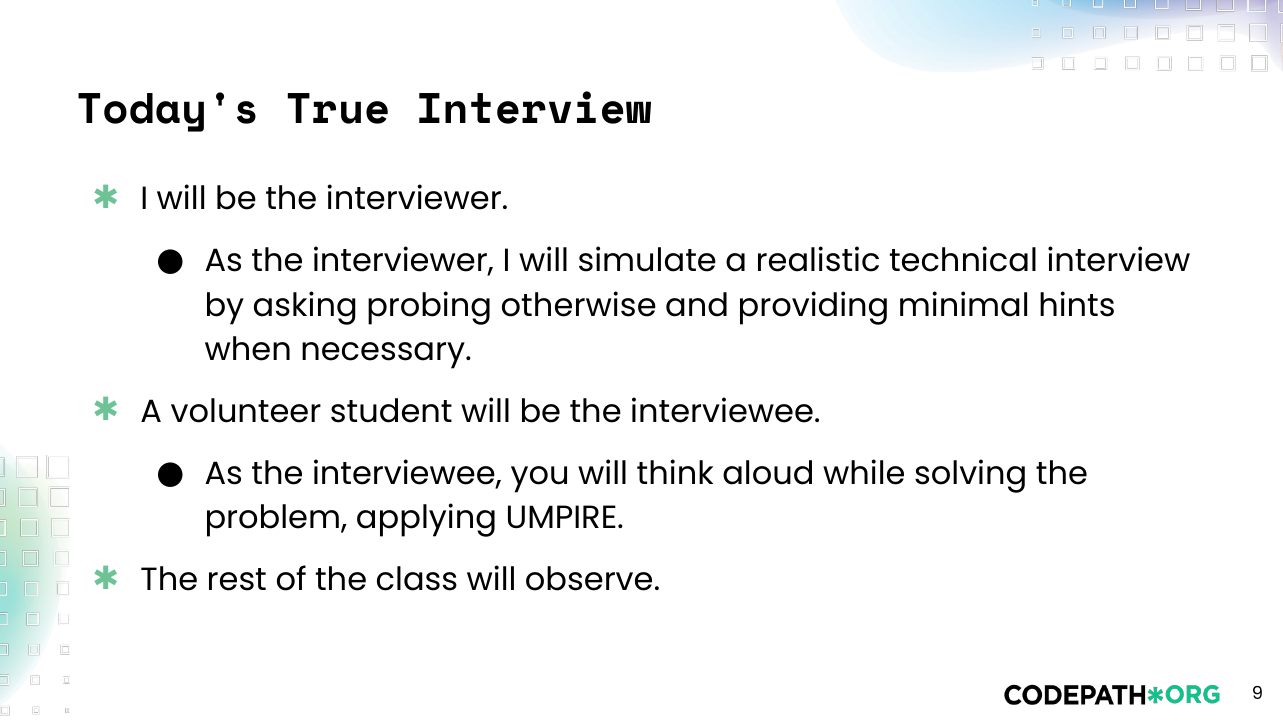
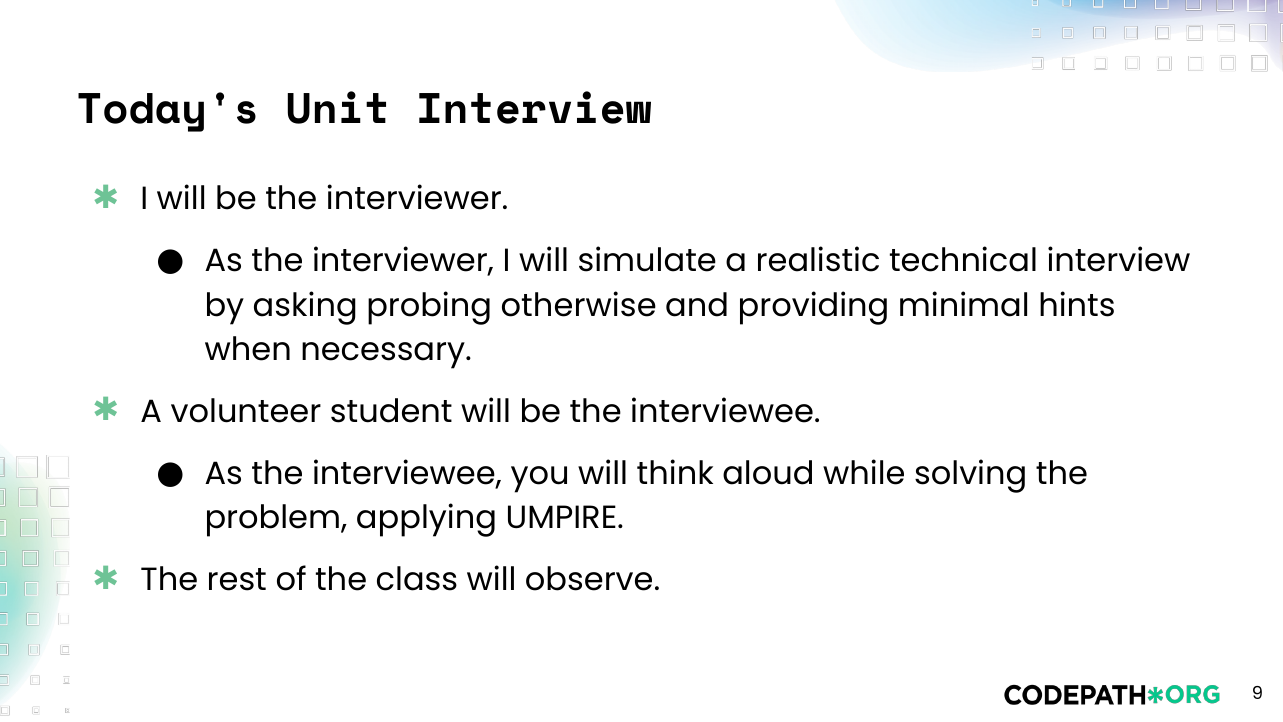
True: True -> Unit
